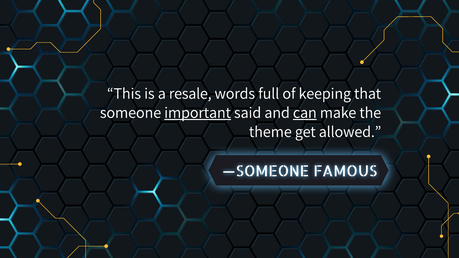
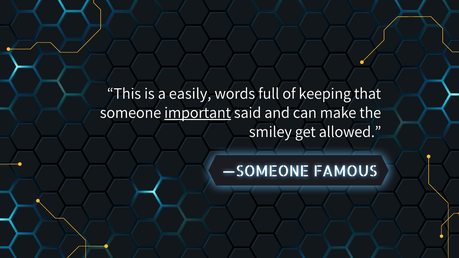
resale: resale -> easily
can underline: present -> none
theme: theme -> smiley
